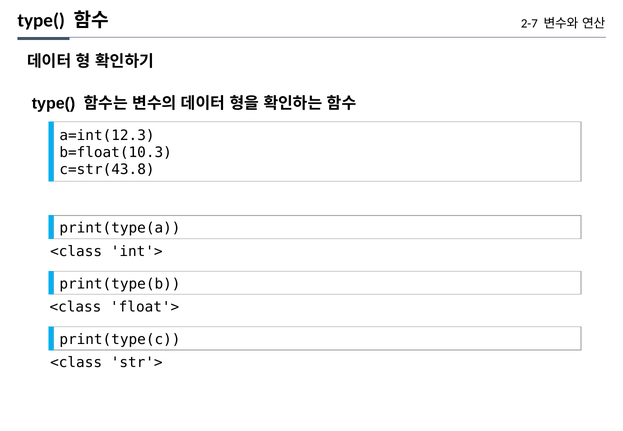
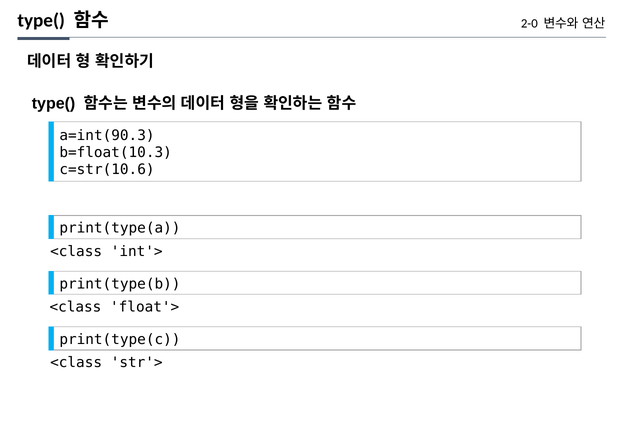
2-7: 2-7 -> 2-0
a=int(12.3: a=int(12.3 -> a=int(90.3
c=str(43.8: c=str(43.8 -> c=str(10.6
